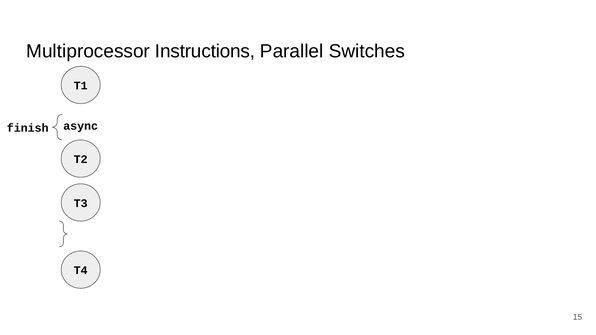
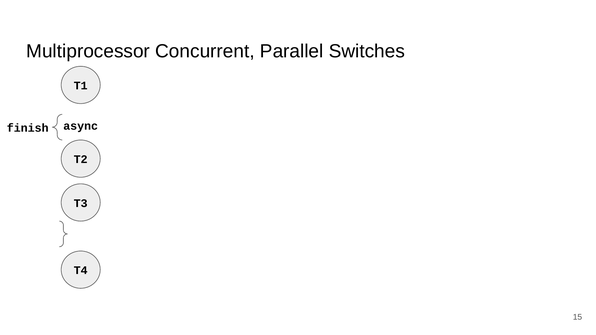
Instructions: Instructions -> Concurrent
